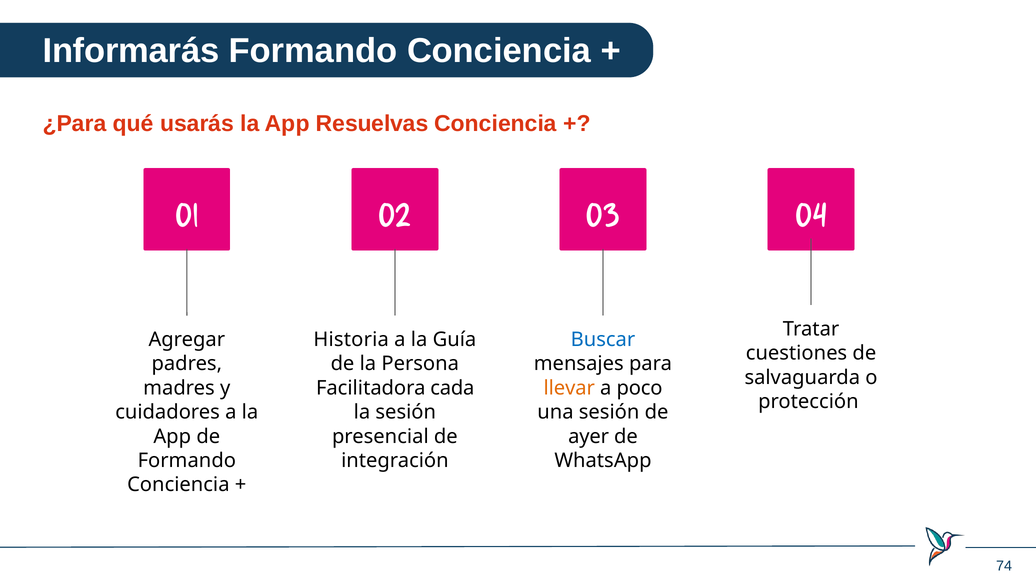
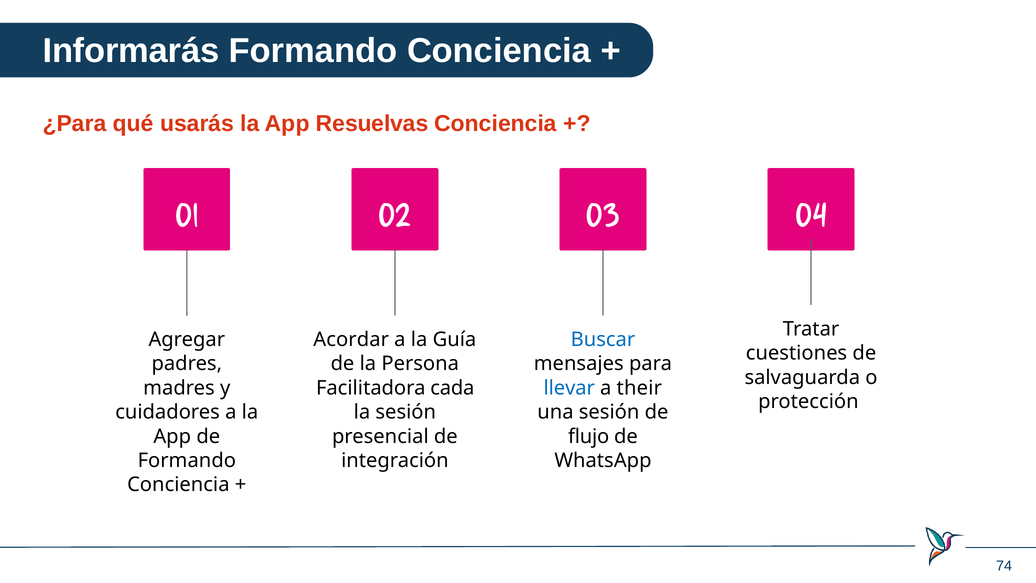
Historia: Historia -> Acordar
llevar colour: orange -> blue
poco: poco -> their
ayer: ayer -> flujo
